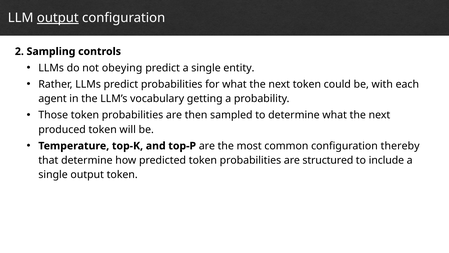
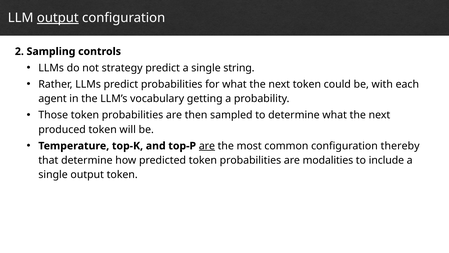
obeying: obeying -> strategy
entity: entity -> string
are at (207, 146) underline: none -> present
structured: structured -> modalities
